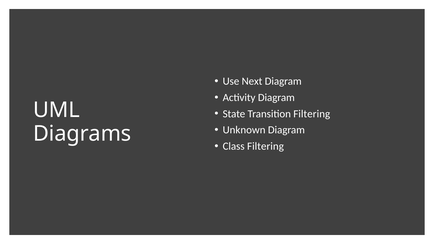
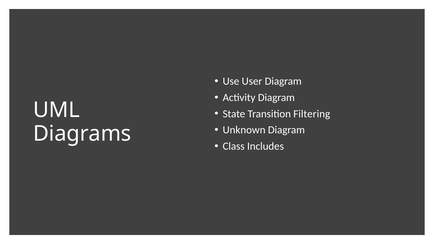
Next: Next -> User
Class Filtering: Filtering -> Includes
